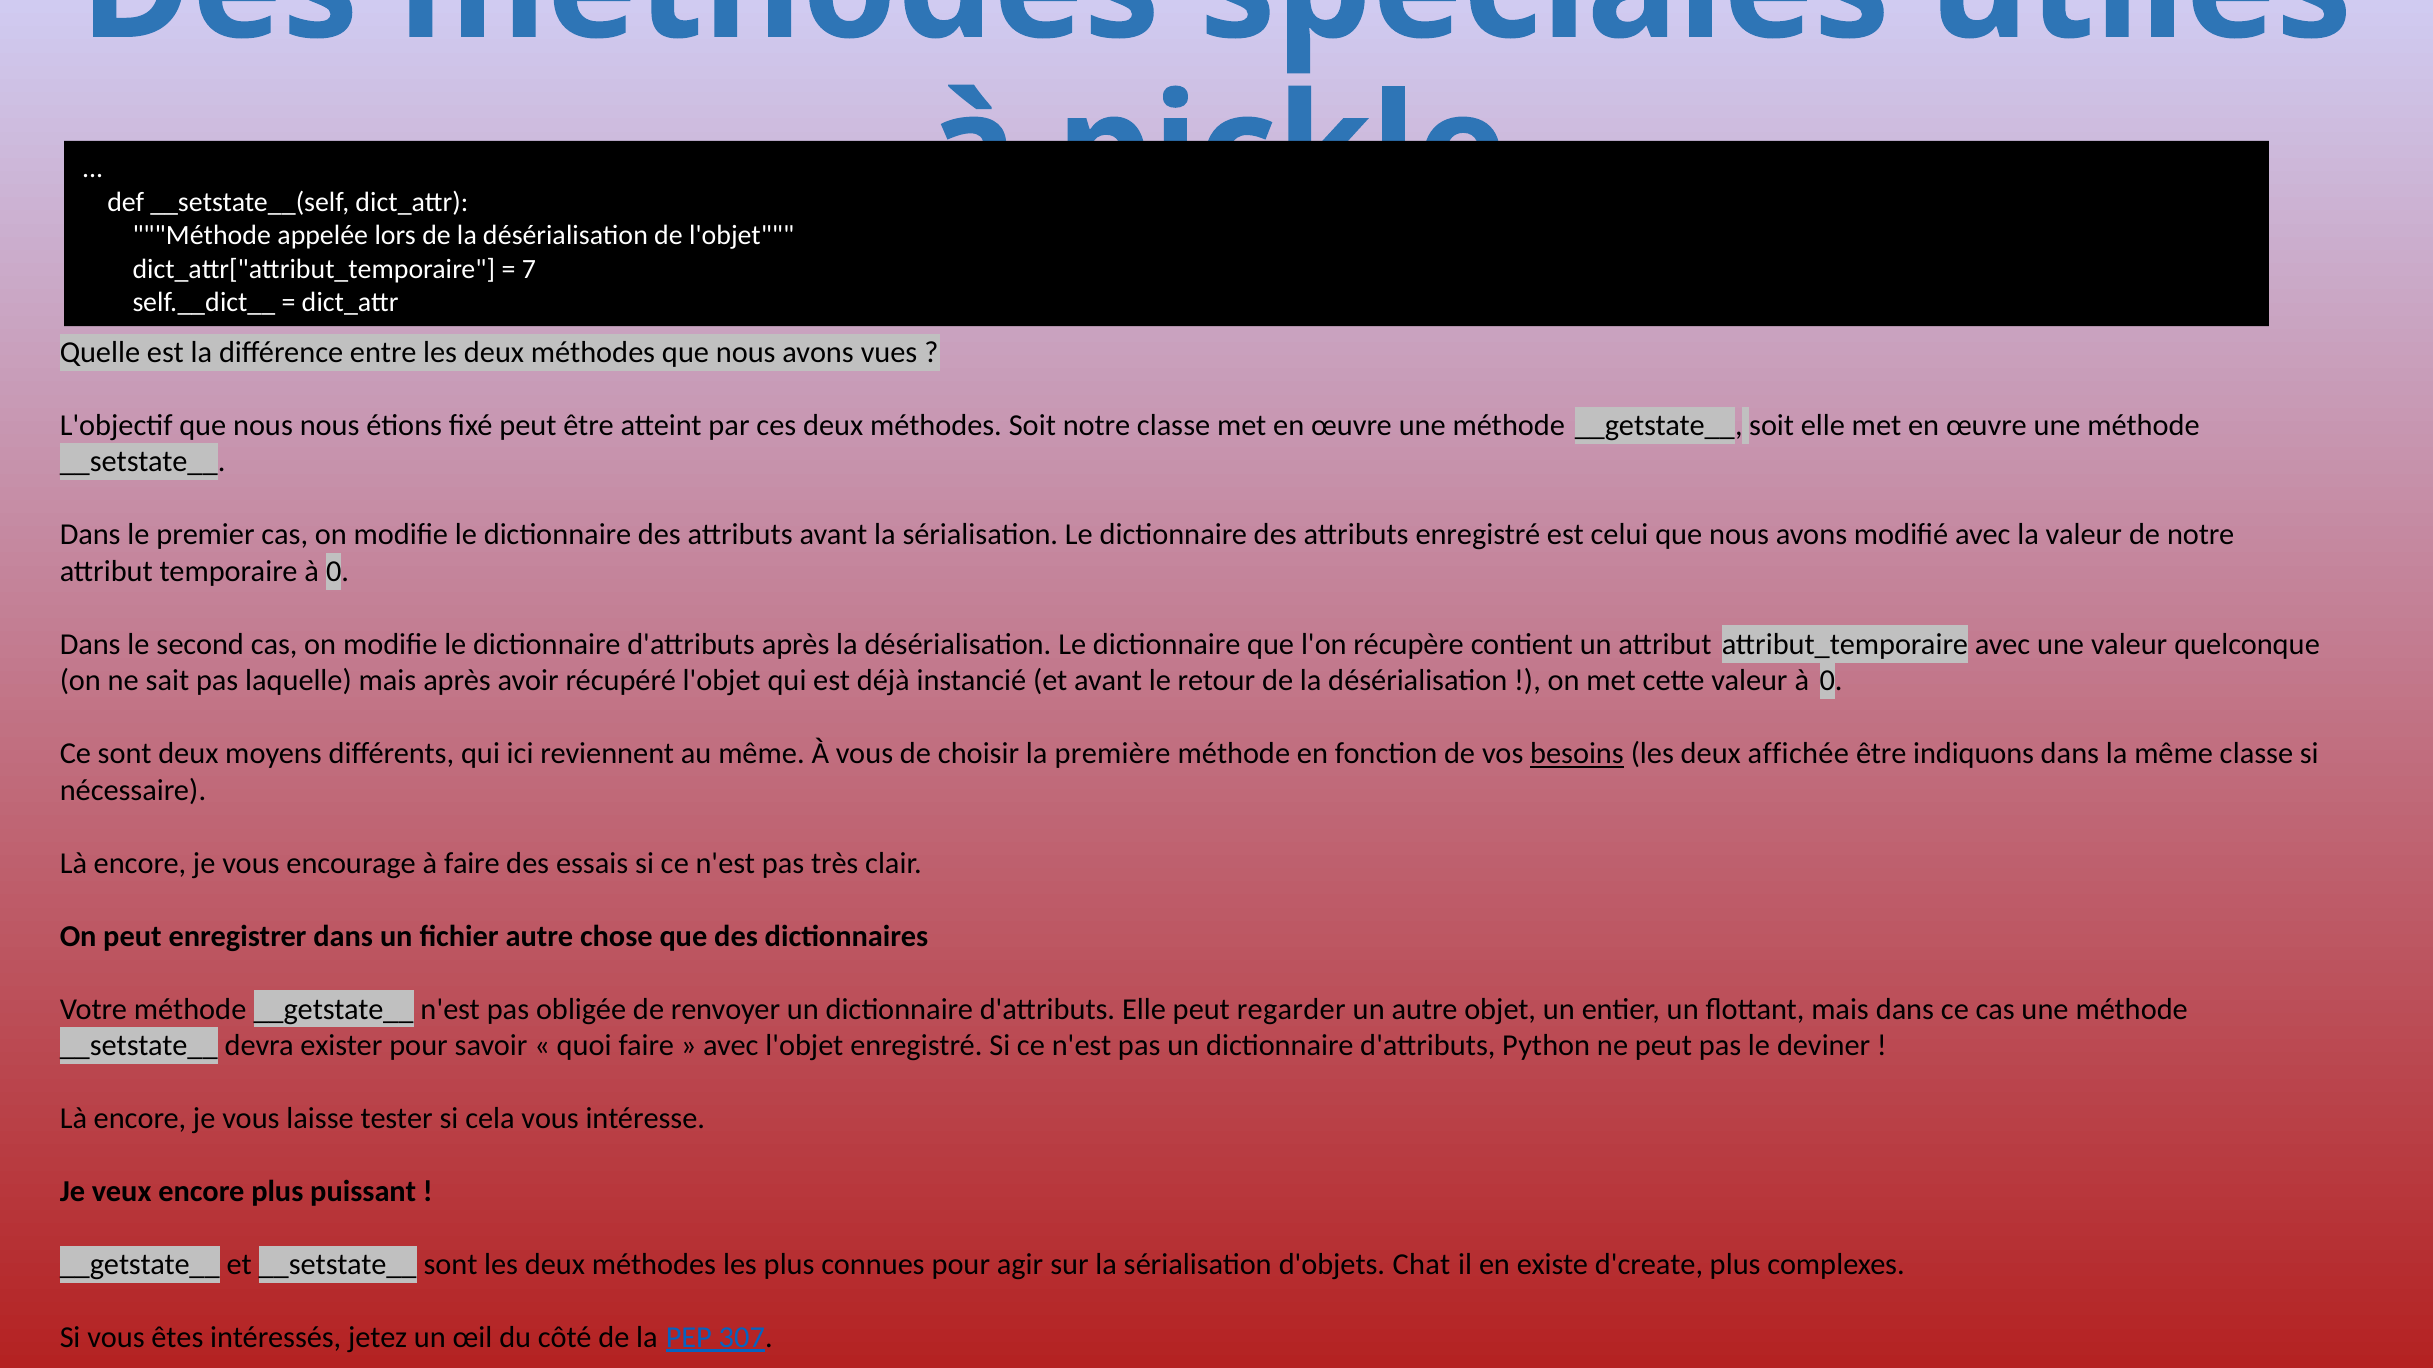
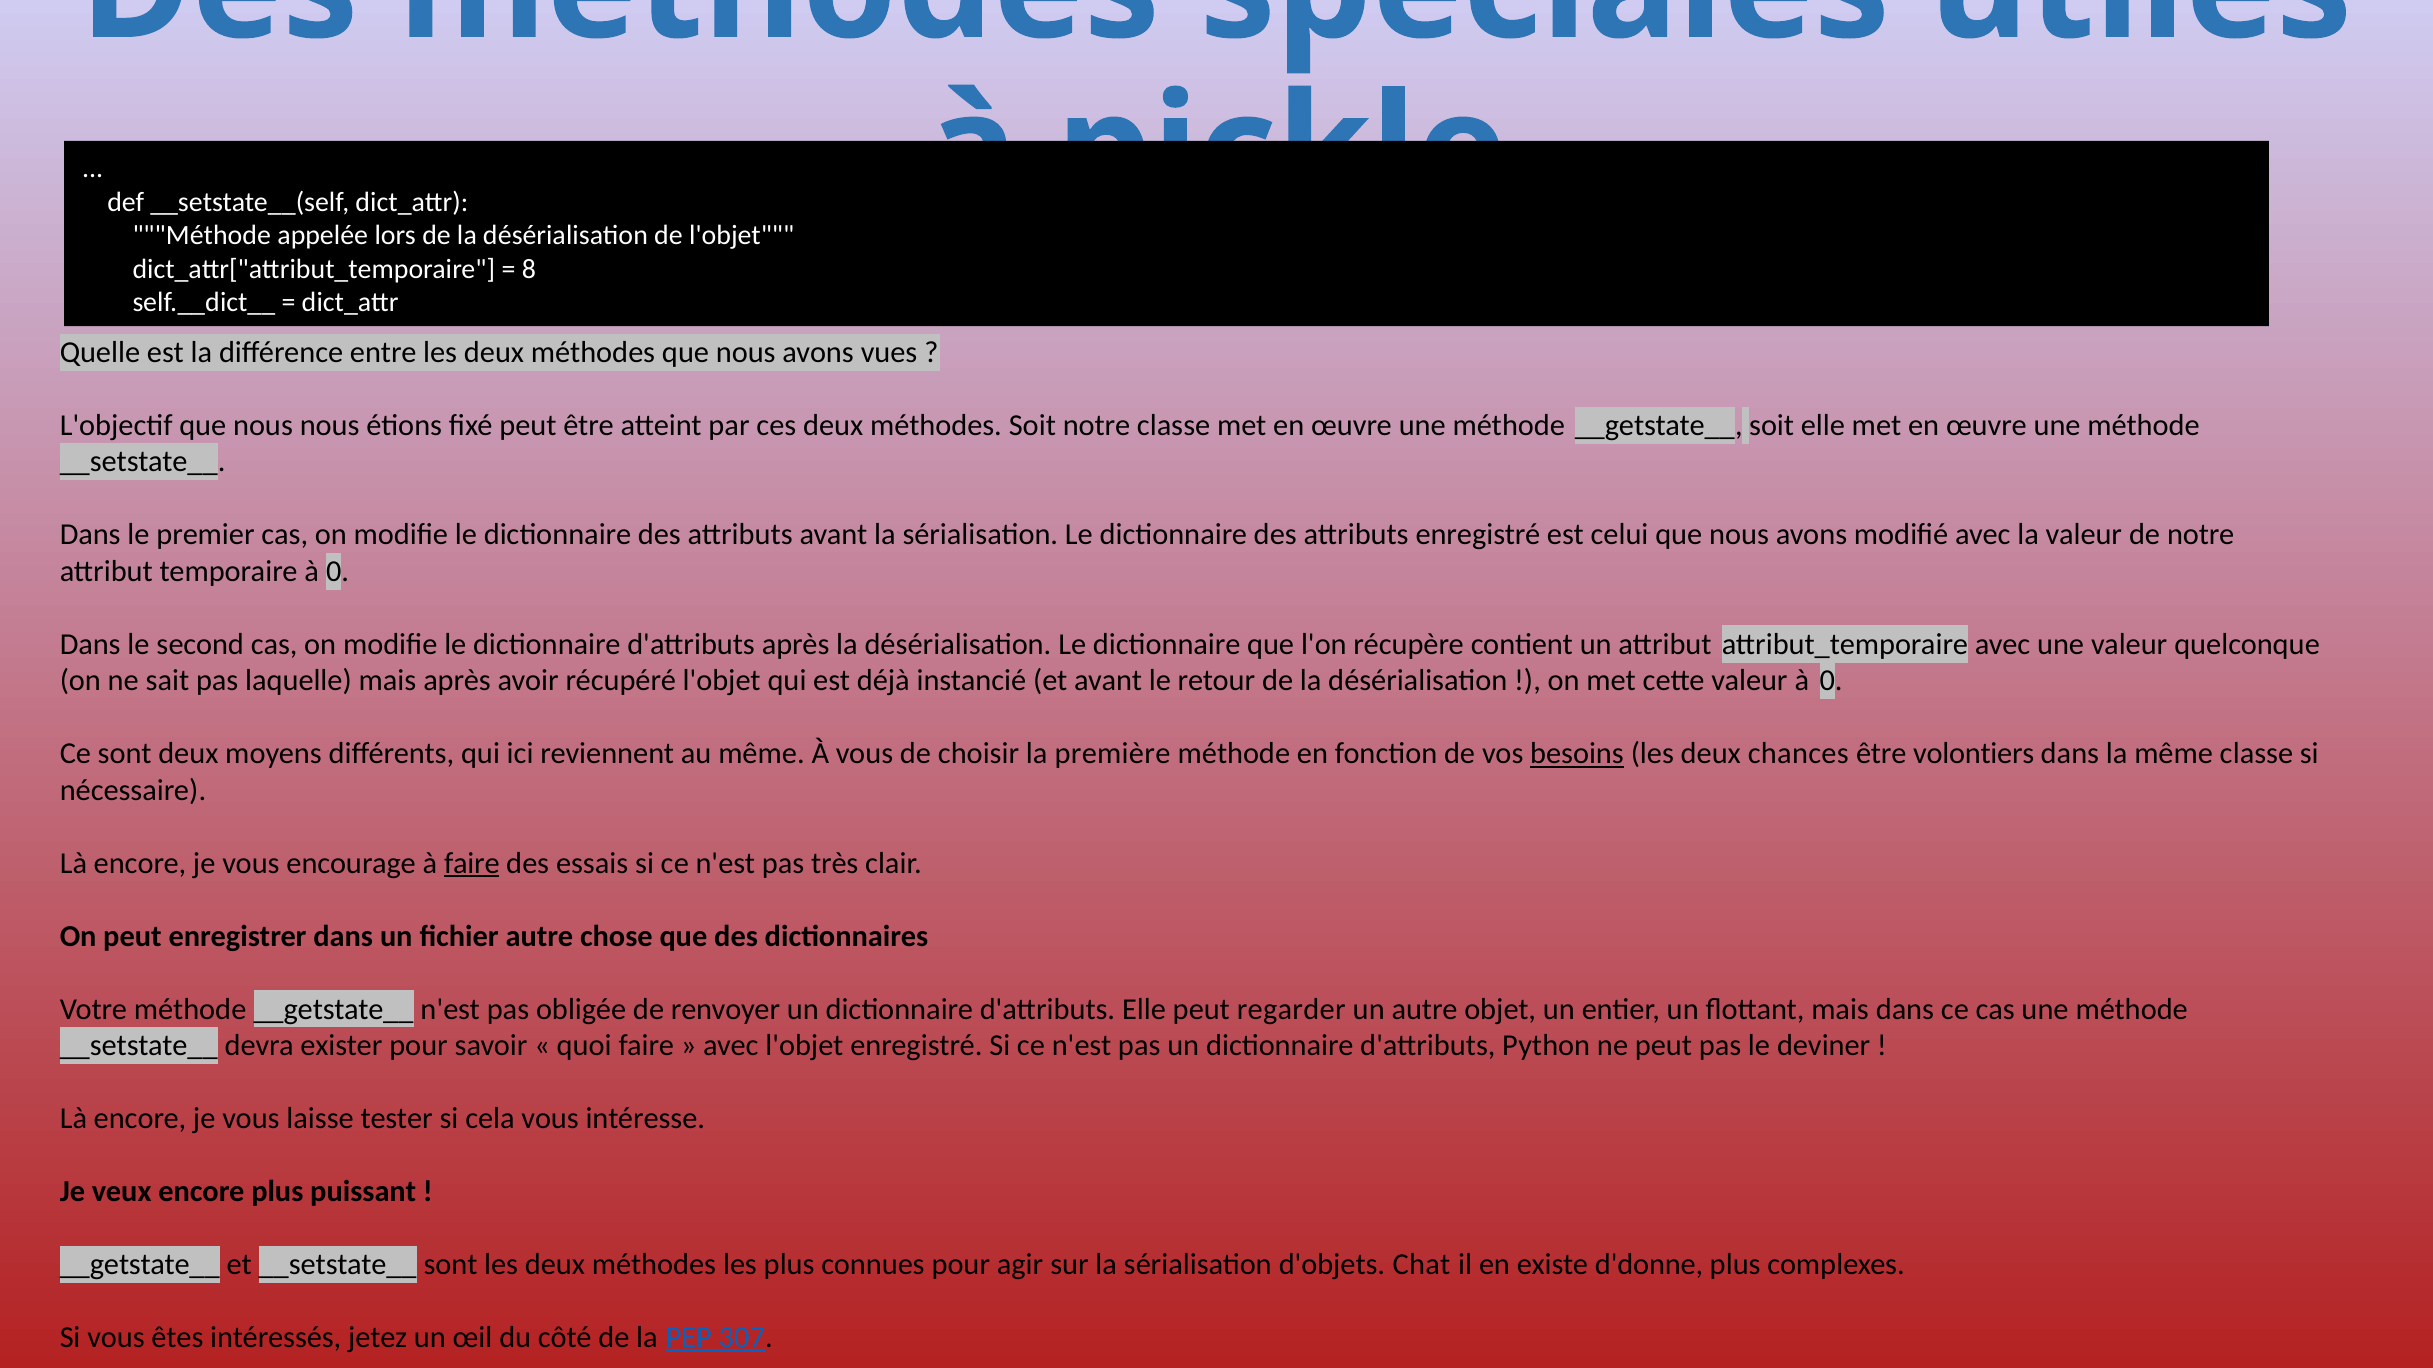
7: 7 -> 8
affichée: affichée -> chances
indiquons: indiquons -> volontiers
faire at (472, 864) underline: none -> present
d'create: d'create -> d'donne
